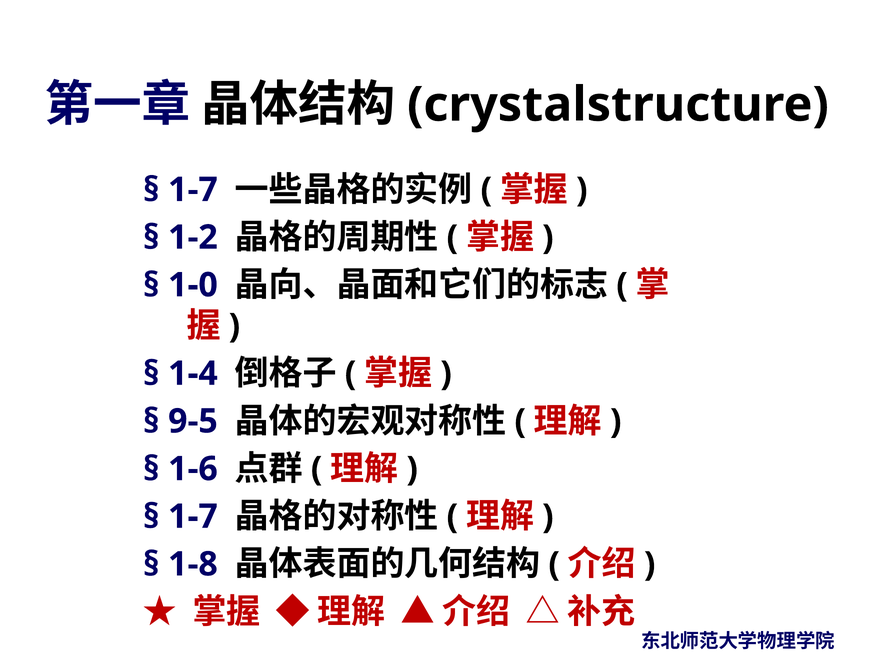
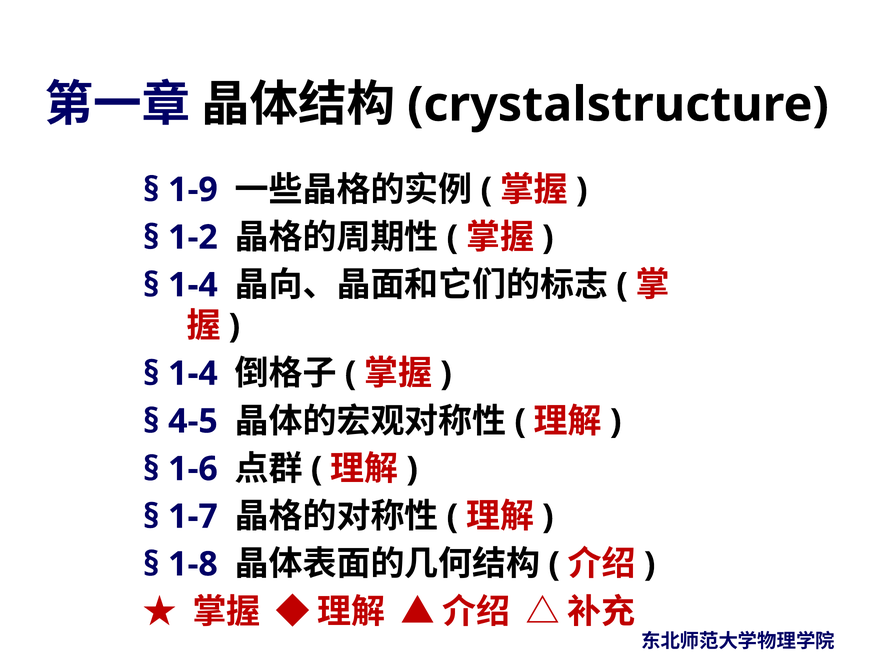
1-7 at (193, 190): 1-7 -> 1-9
1-0 at (193, 285): 1-0 -> 1-4
9-5: 9-5 -> 4-5
